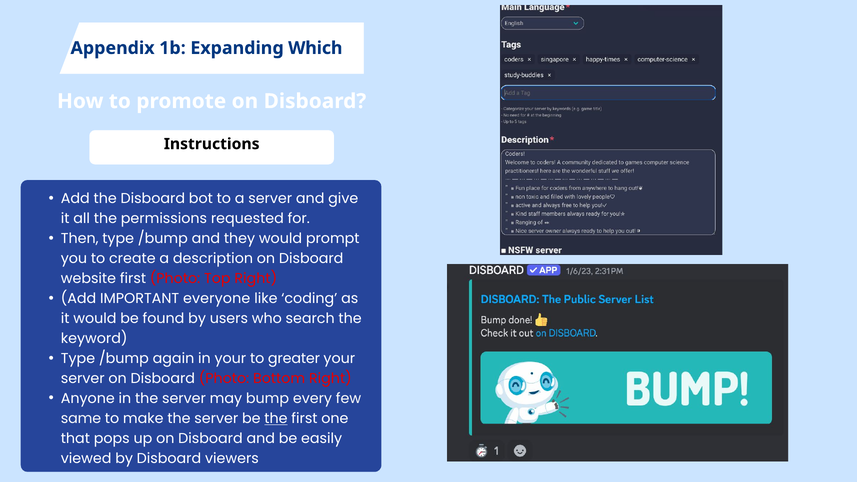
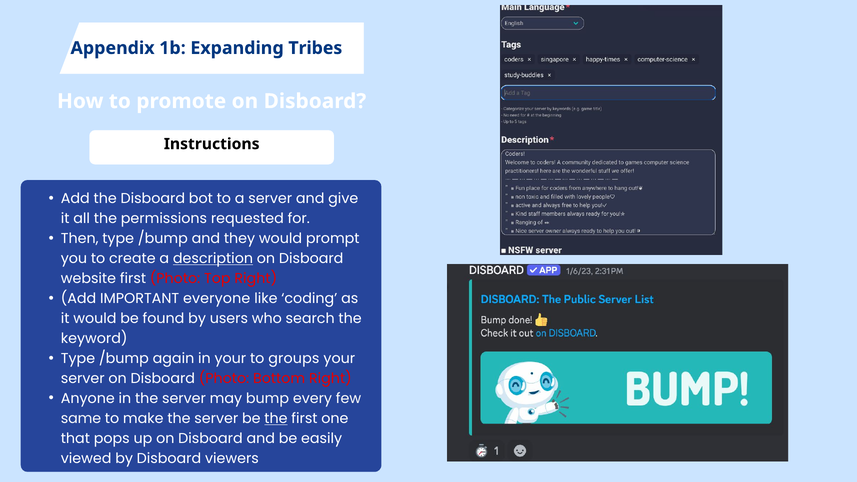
Which: Which -> Tribes
description underline: none -> present
greater: greater -> groups
